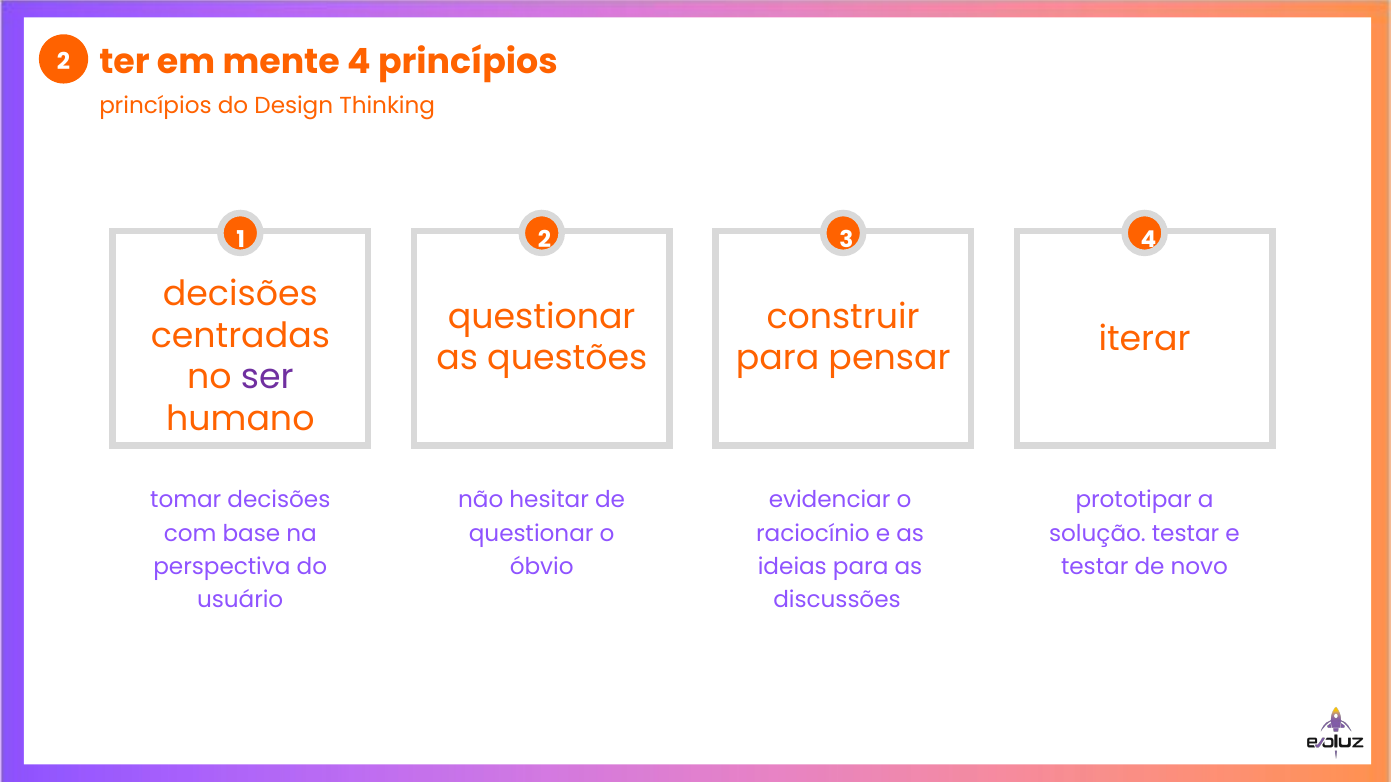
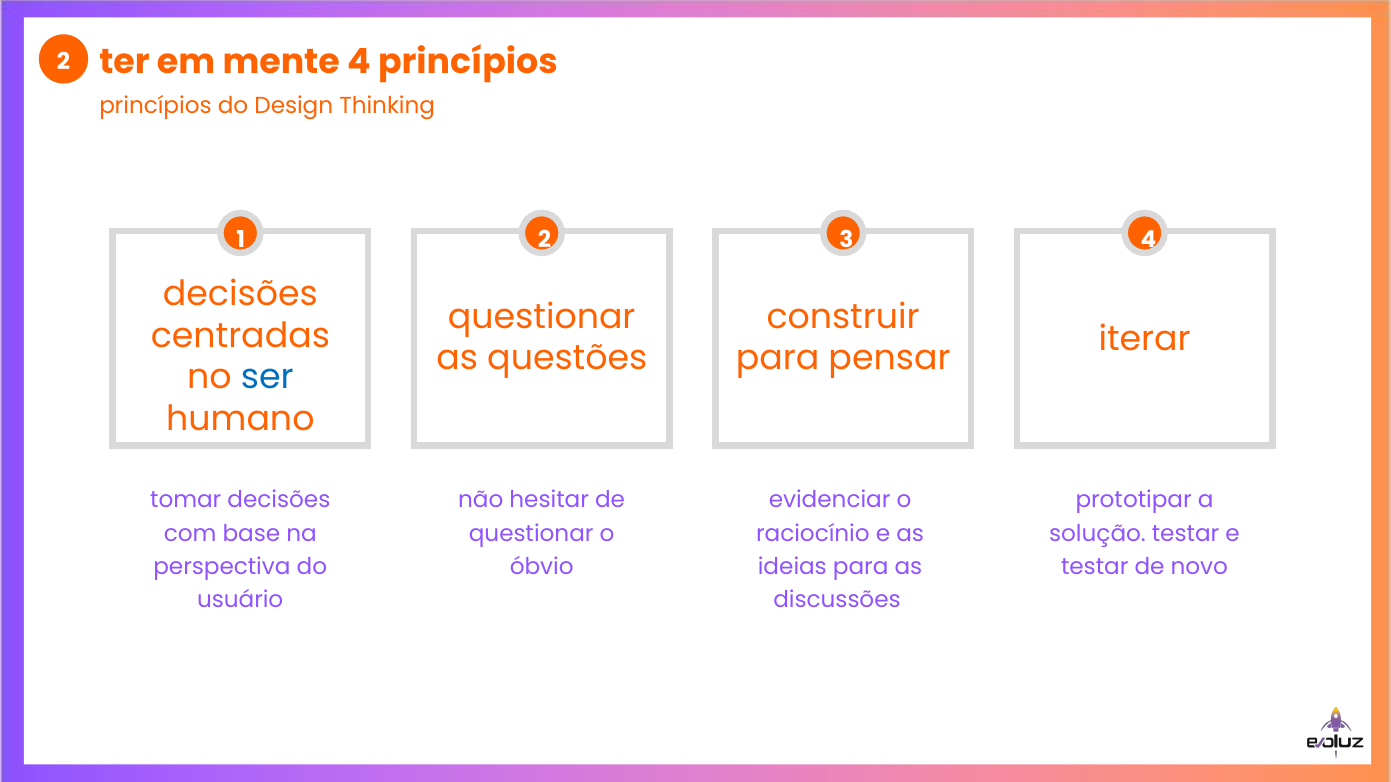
ser colour: purple -> blue
